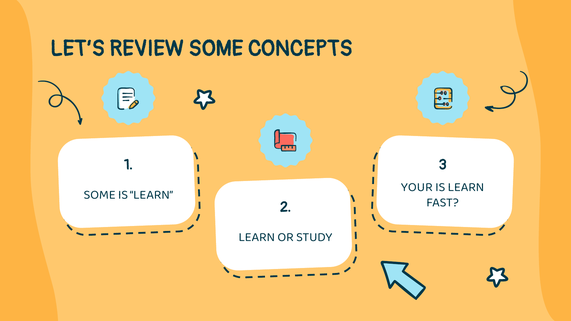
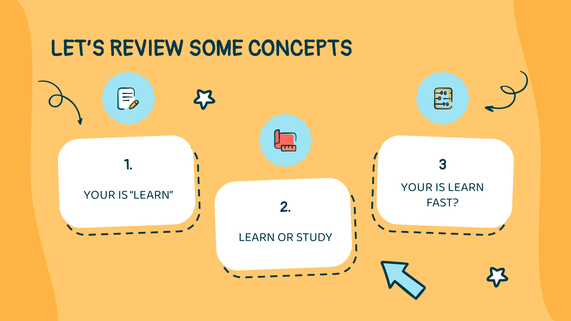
SOME at (100, 195): SOME -> YOUR
